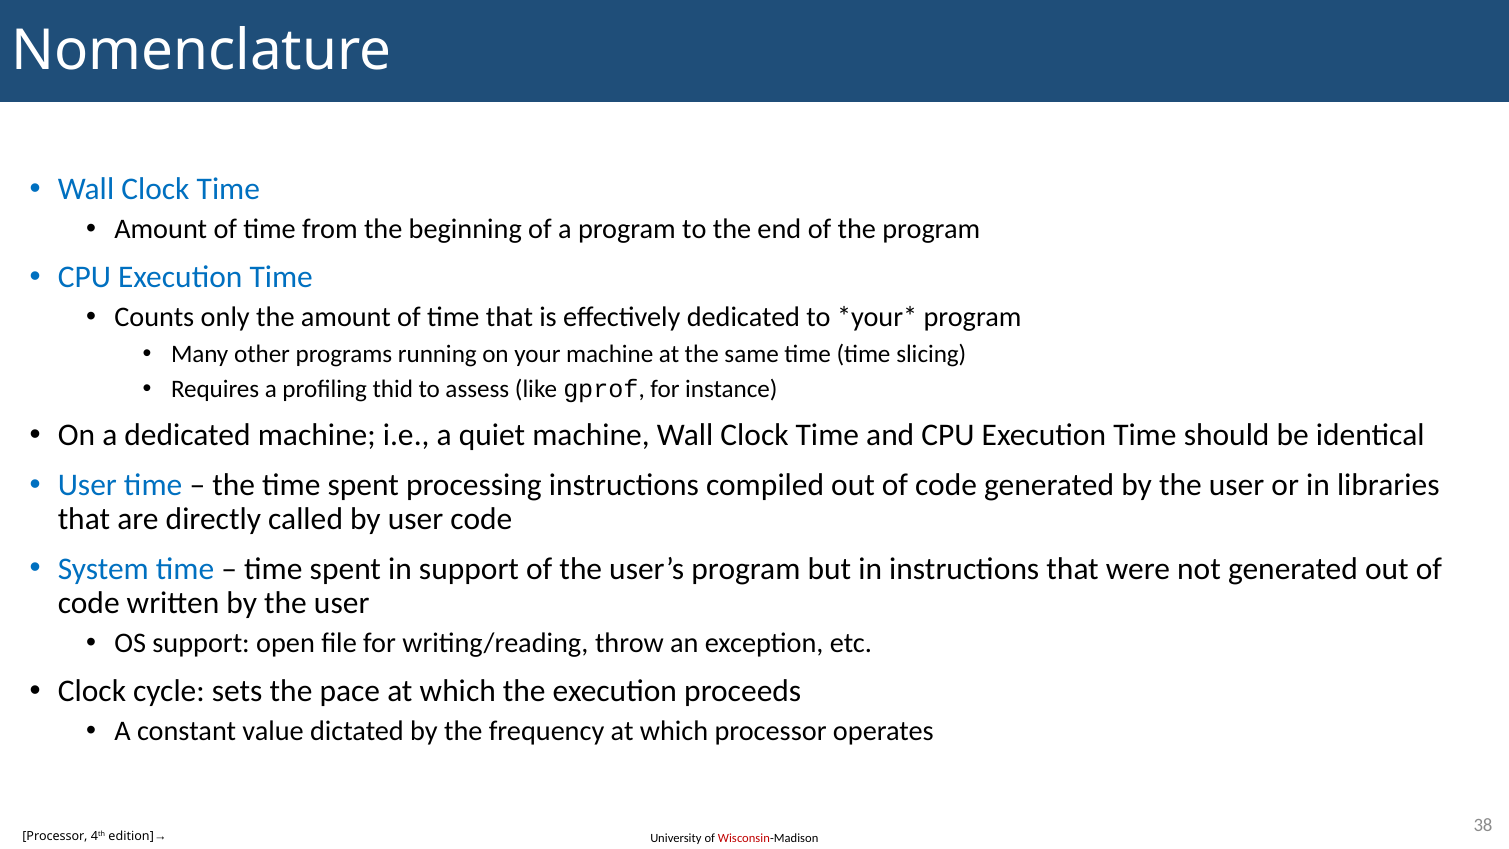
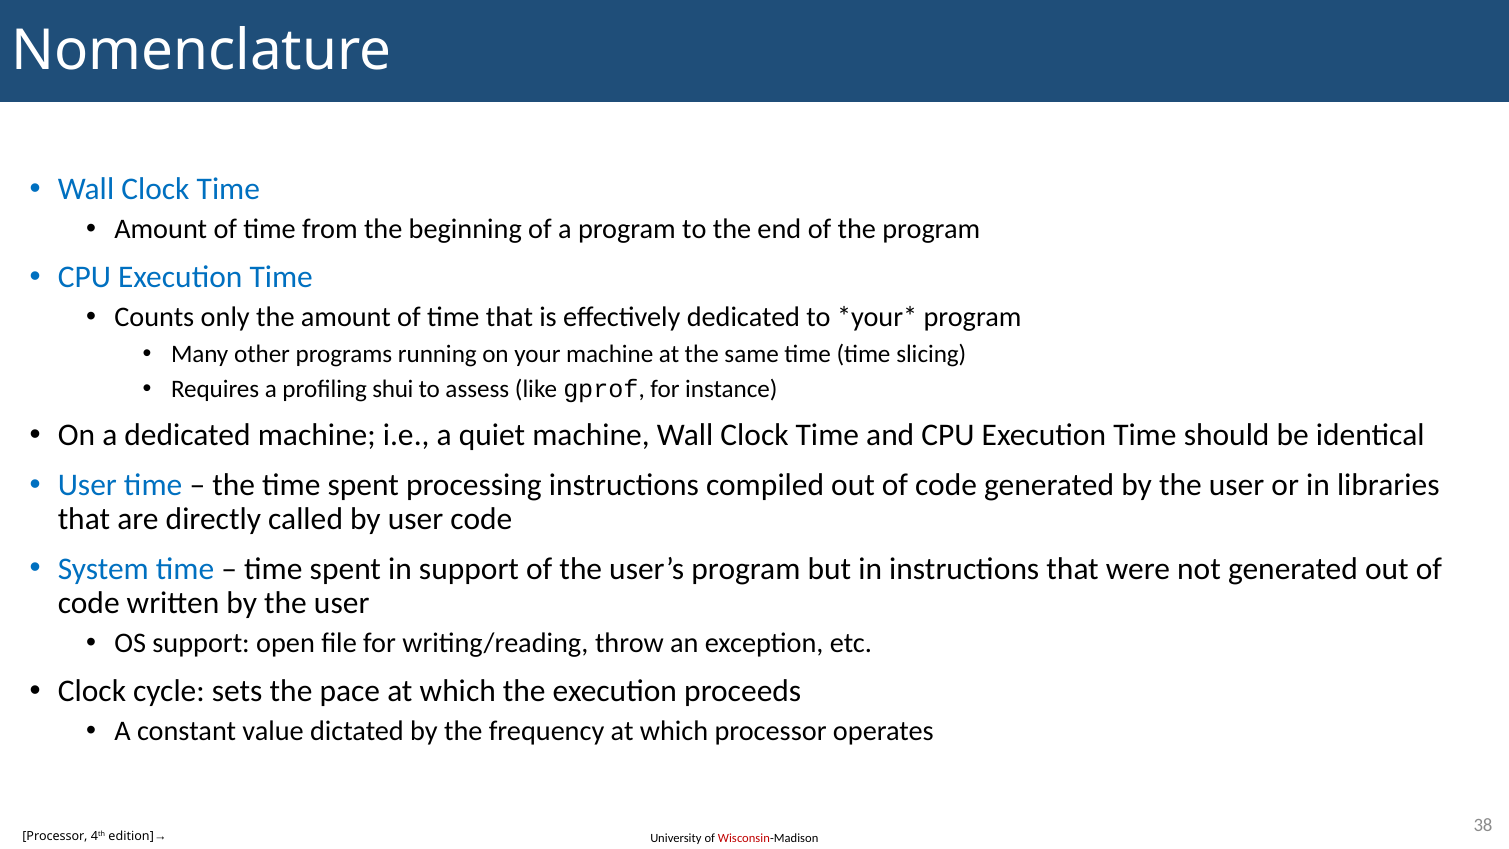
thid: thid -> shui
